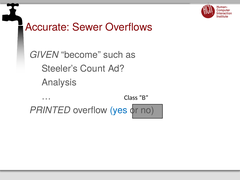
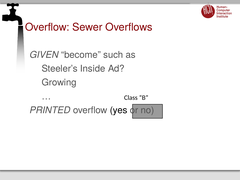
Accurate at (47, 27): Accurate -> Overflow
Count: Count -> Inside
Analysis: Analysis -> Growing
yes colour: blue -> black
